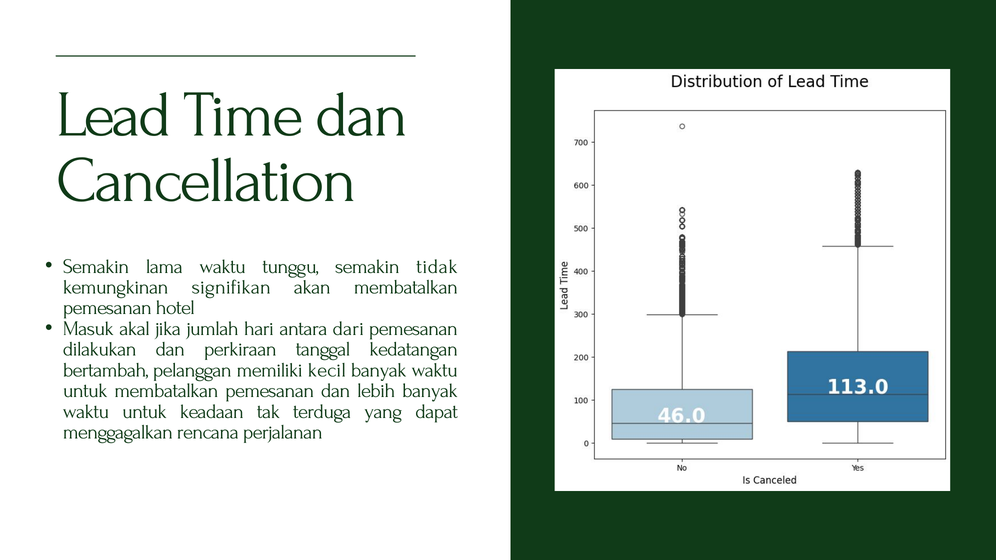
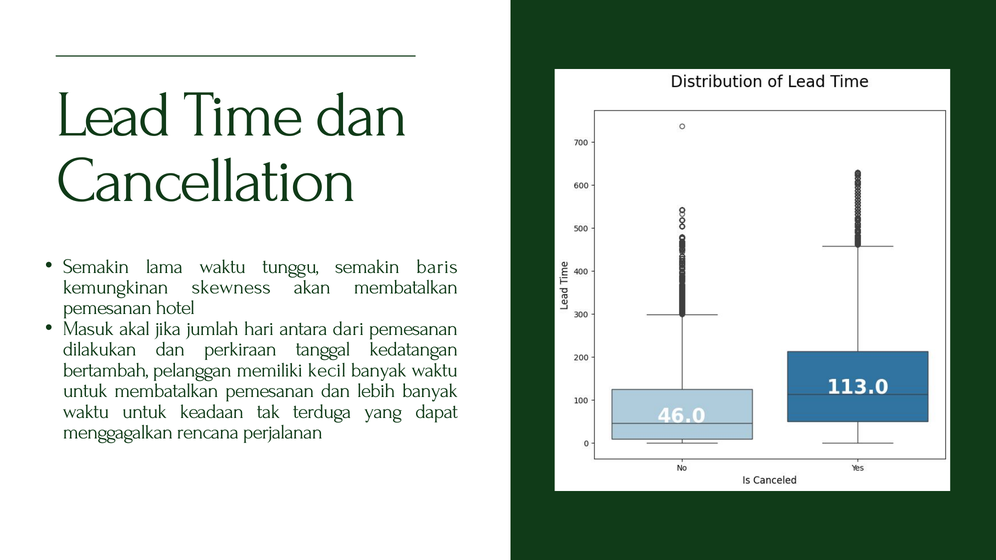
tidak: tidak -> baris
signifikan: signifikan -> skewness
